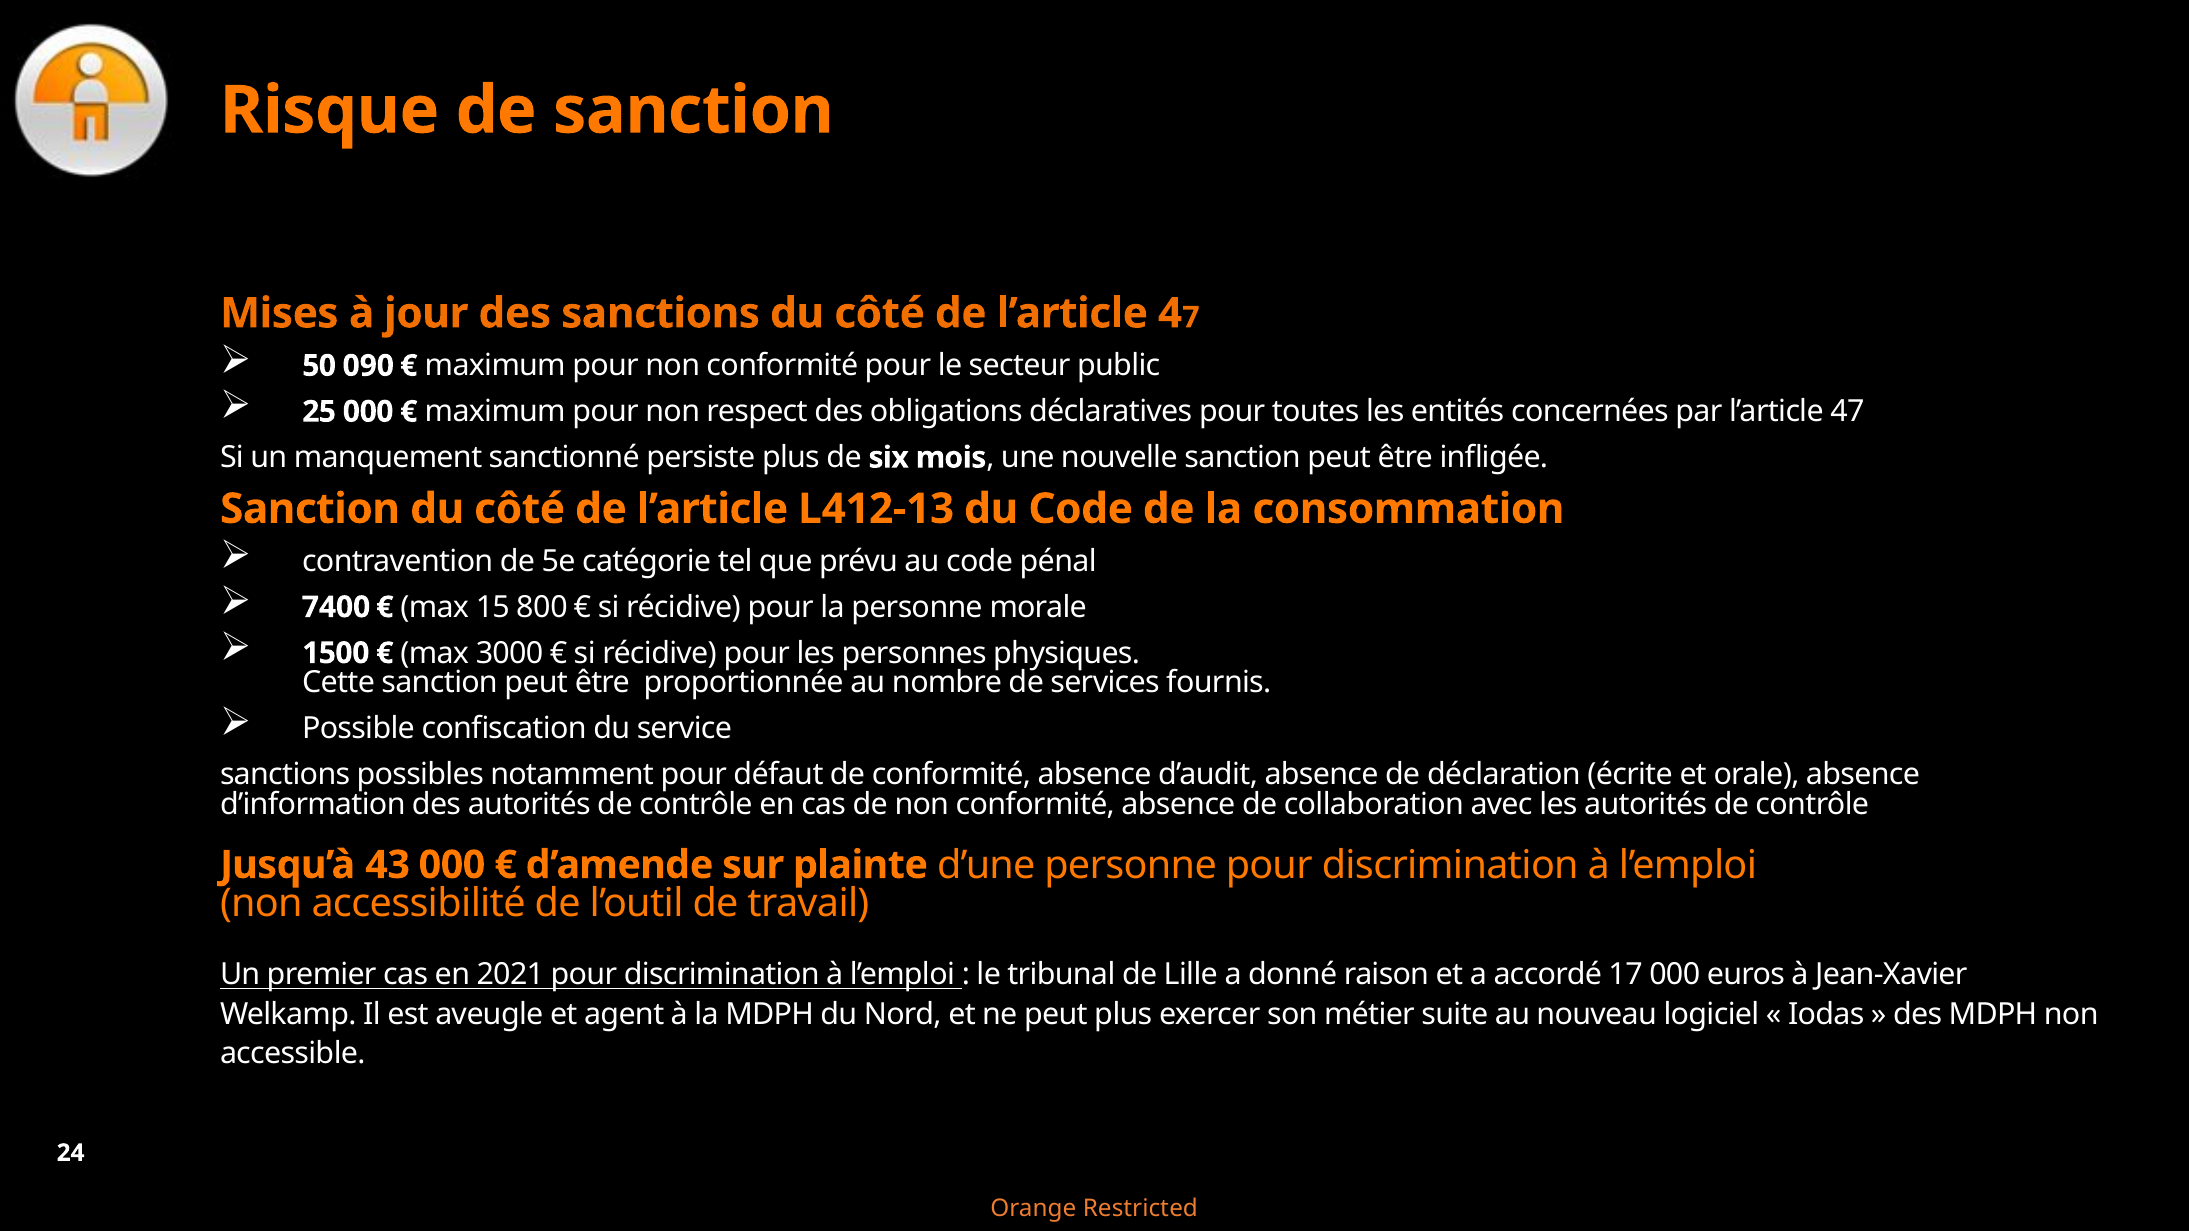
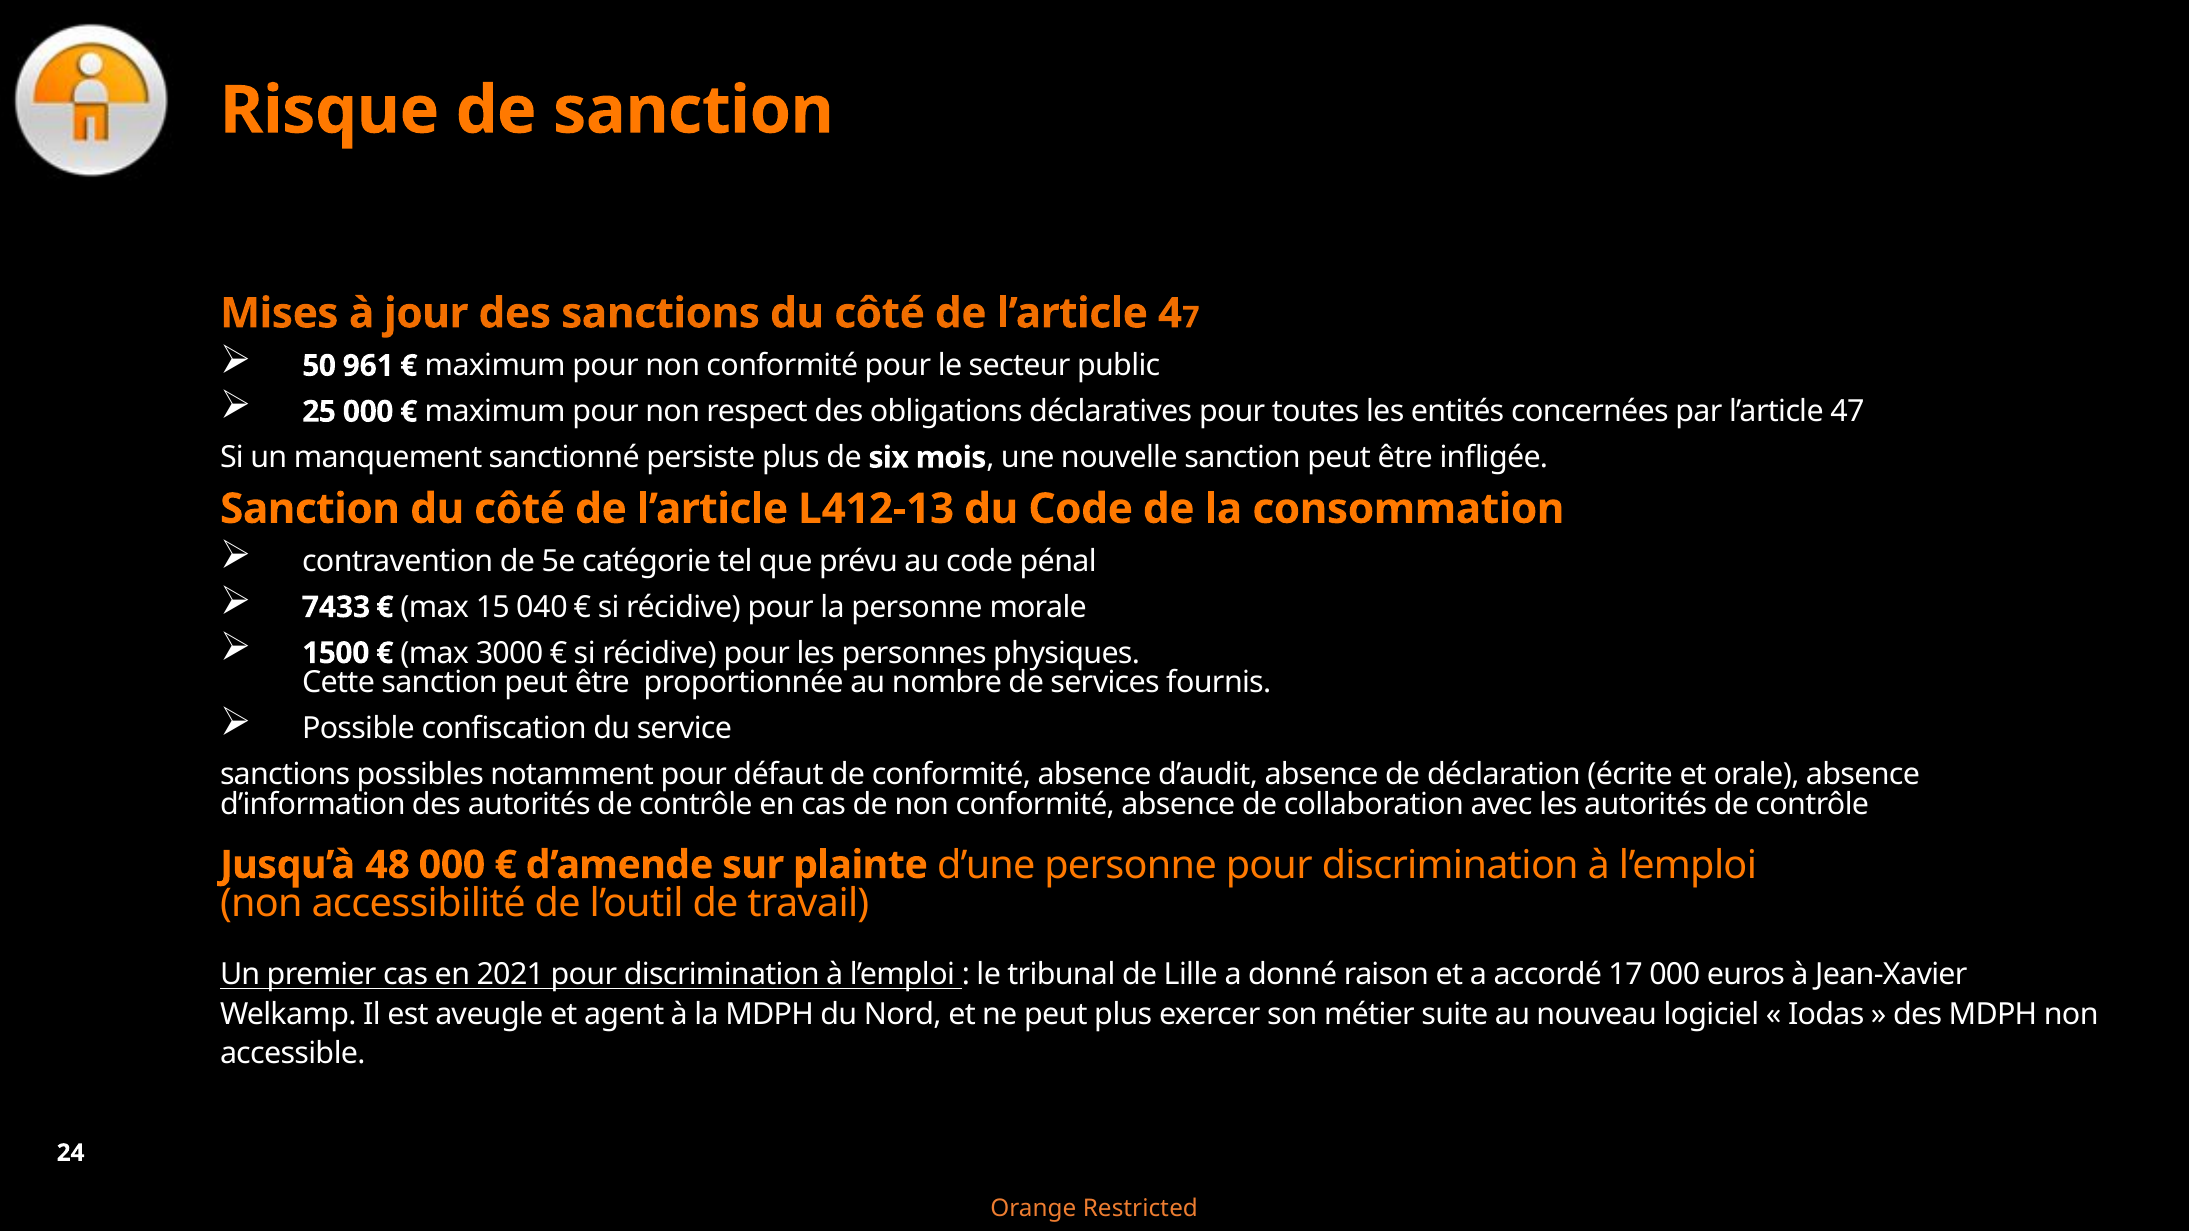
090: 090 -> 961
7400: 7400 -> 7433
800: 800 -> 040
43: 43 -> 48
